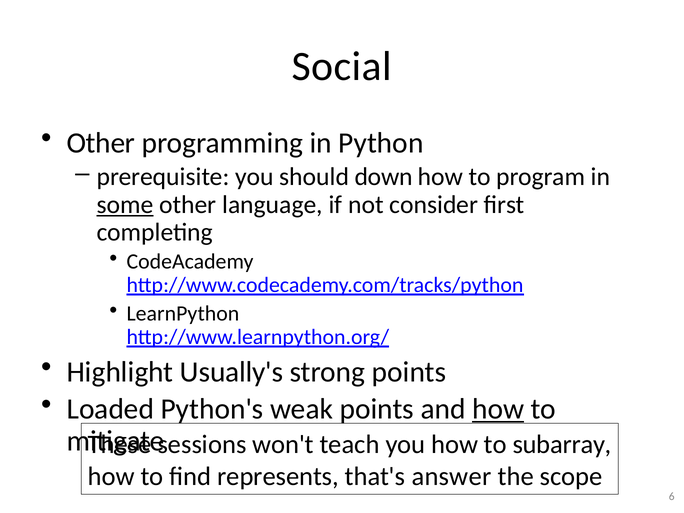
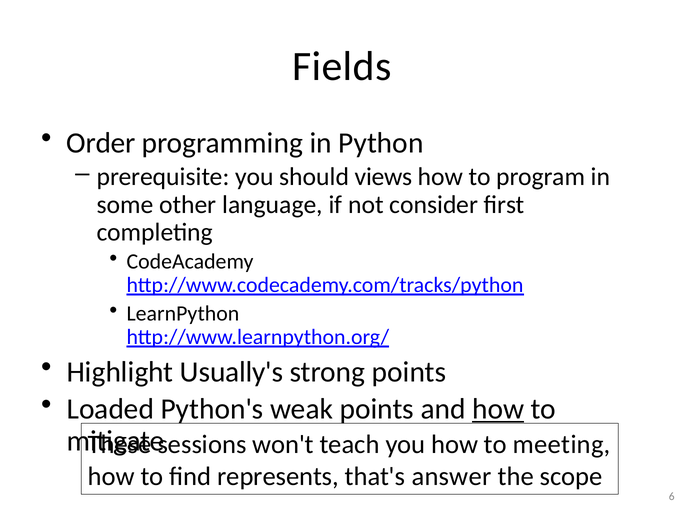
Social: Social -> Fields
Other at (101, 143): Other -> Order
down: down -> views
some underline: present -> none
subarray: subarray -> meeting
